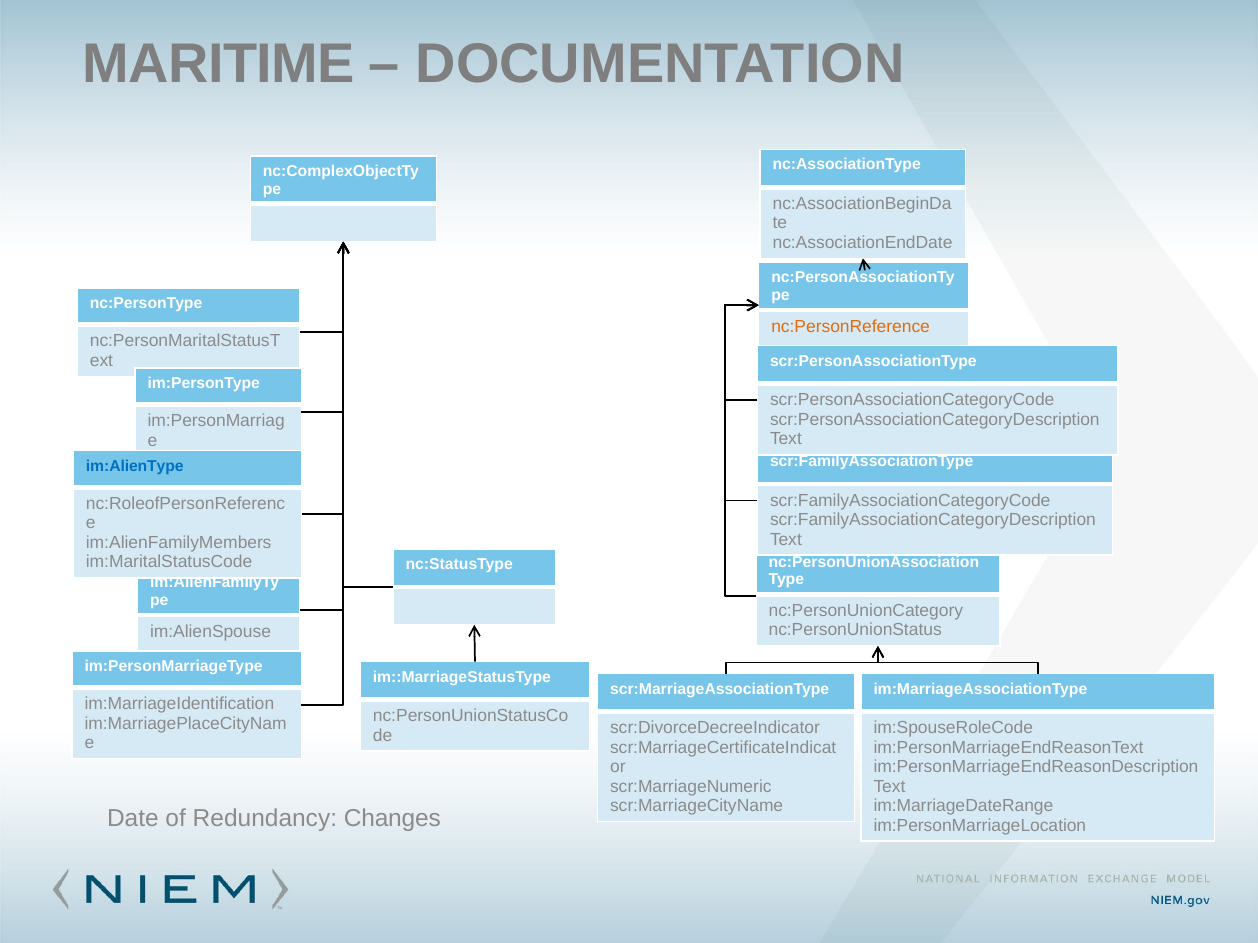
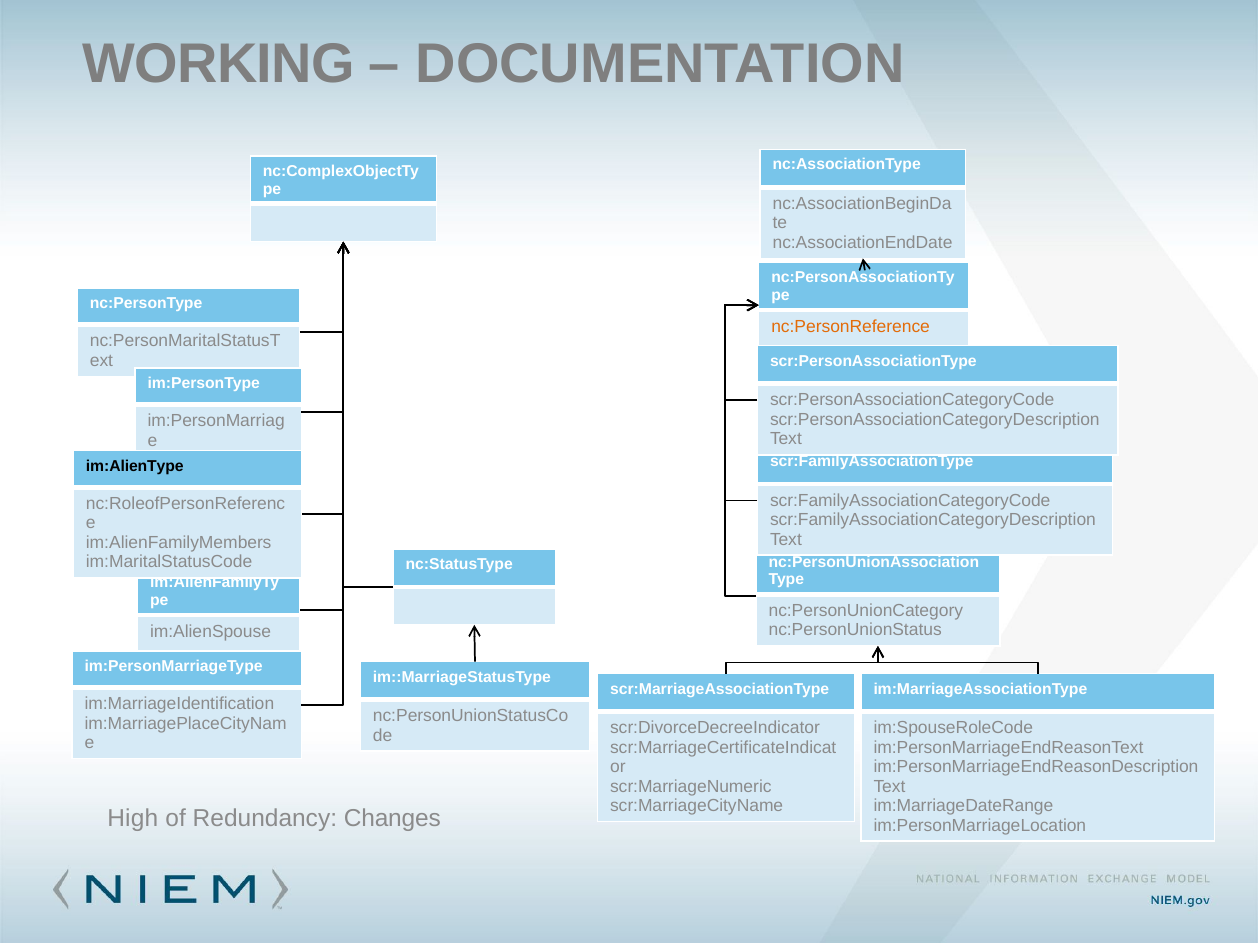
MARITIME: MARITIME -> WORKING
im:AlienType colour: blue -> black
Date: Date -> High
